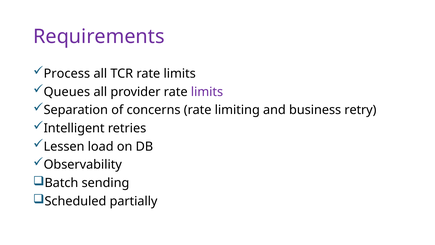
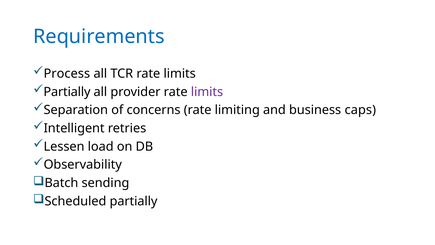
Requirements colour: purple -> blue
Queues at (67, 92): Queues -> Partially
retry: retry -> caps
